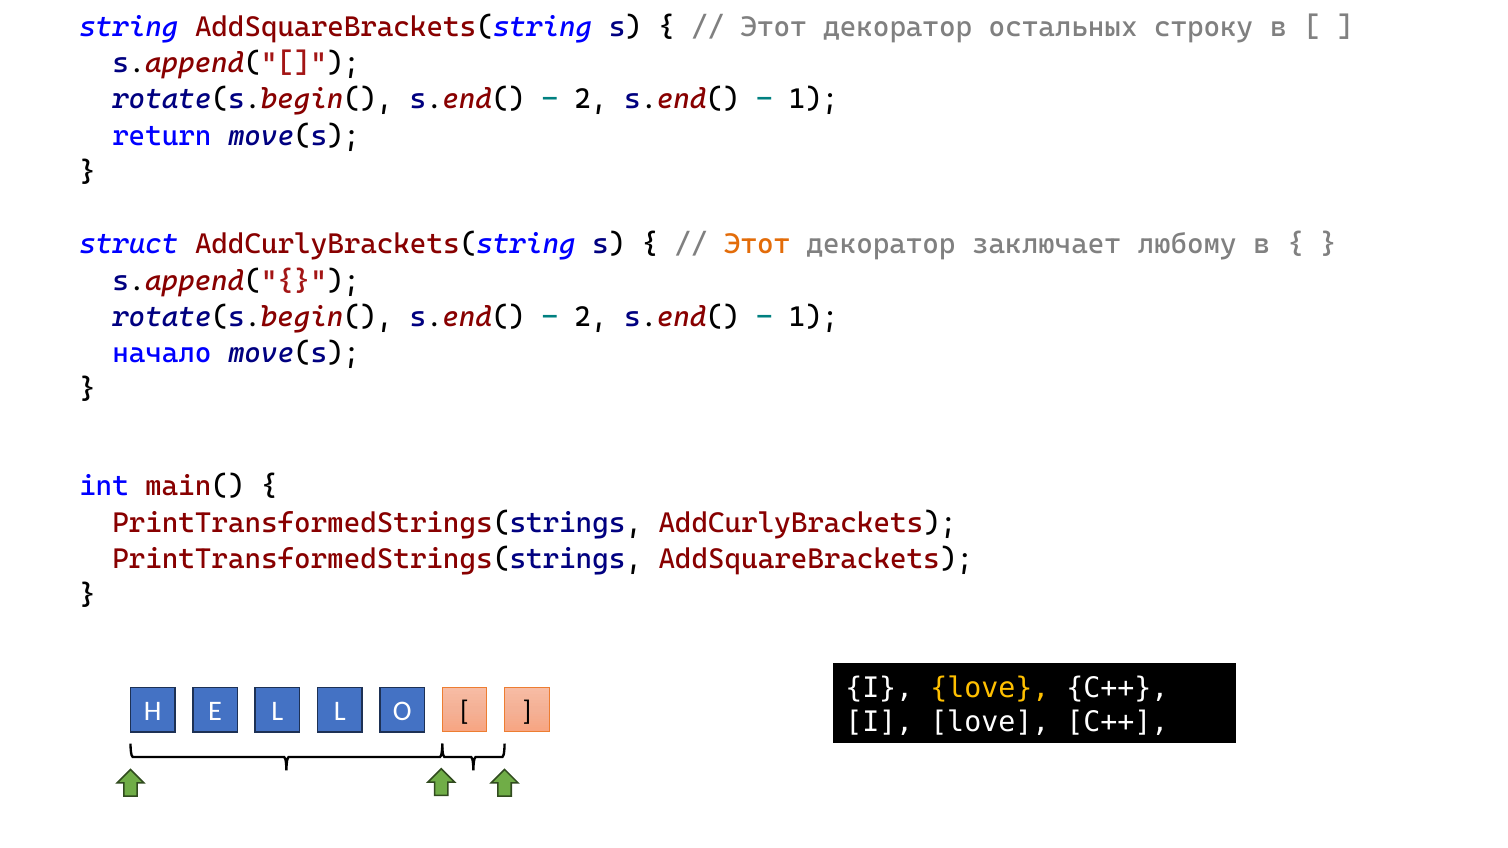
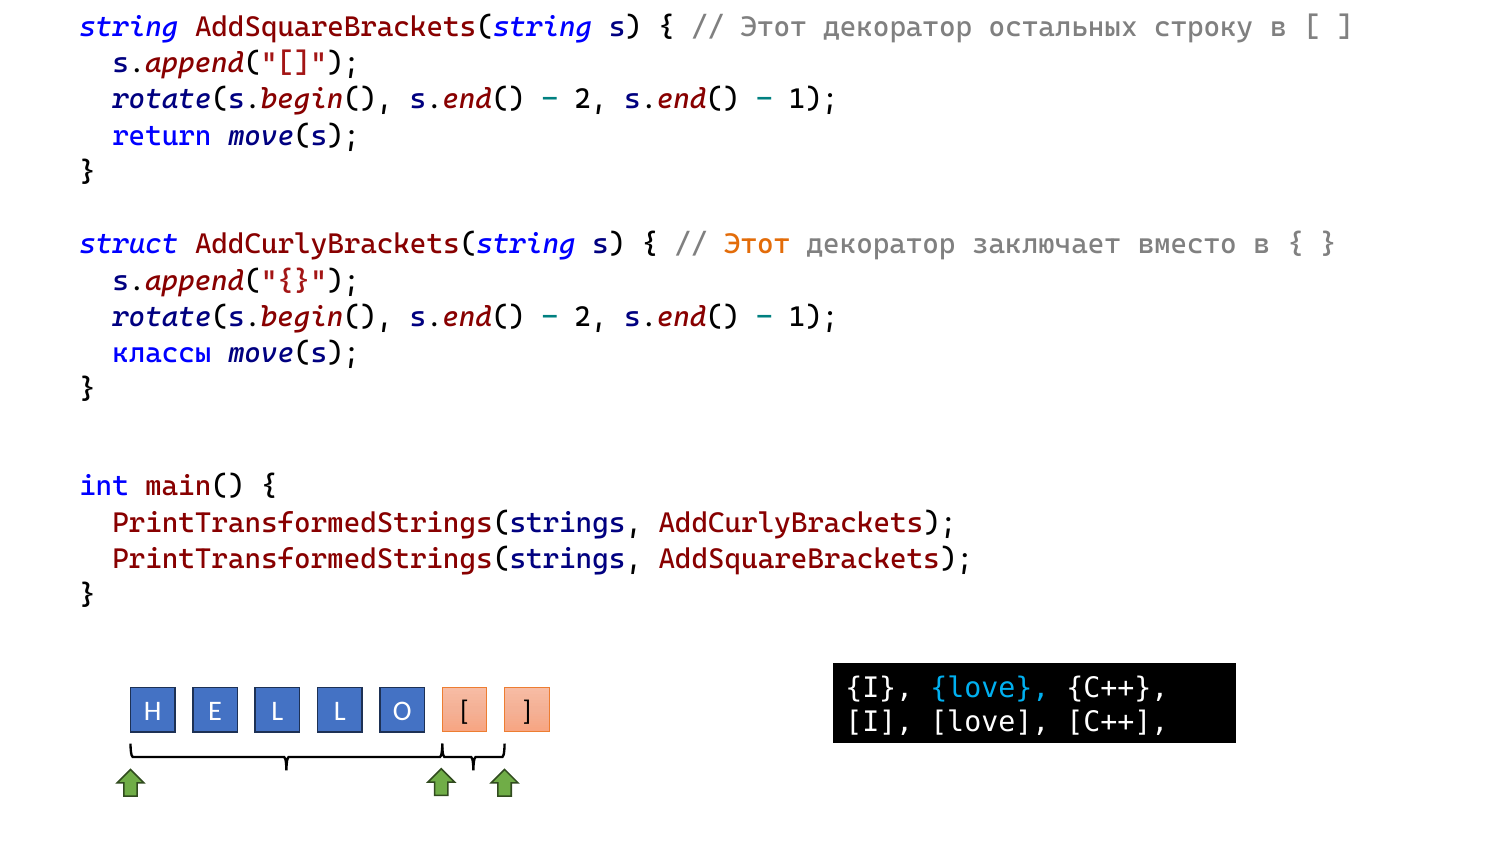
любому: любому -> вместо
начало: начало -> классы
love at (990, 688) colour: yellow -> light blue
